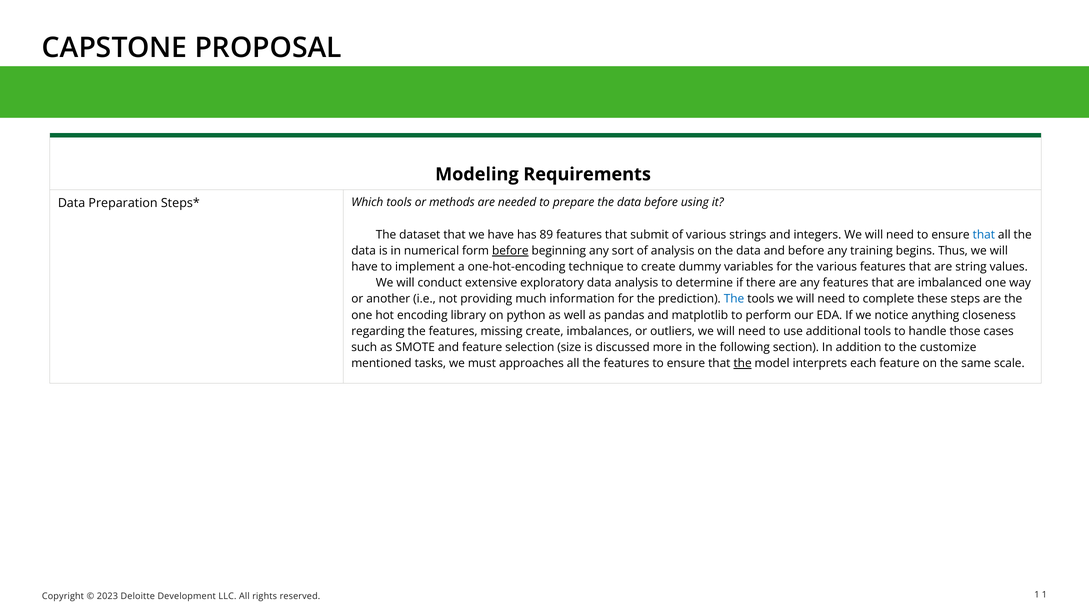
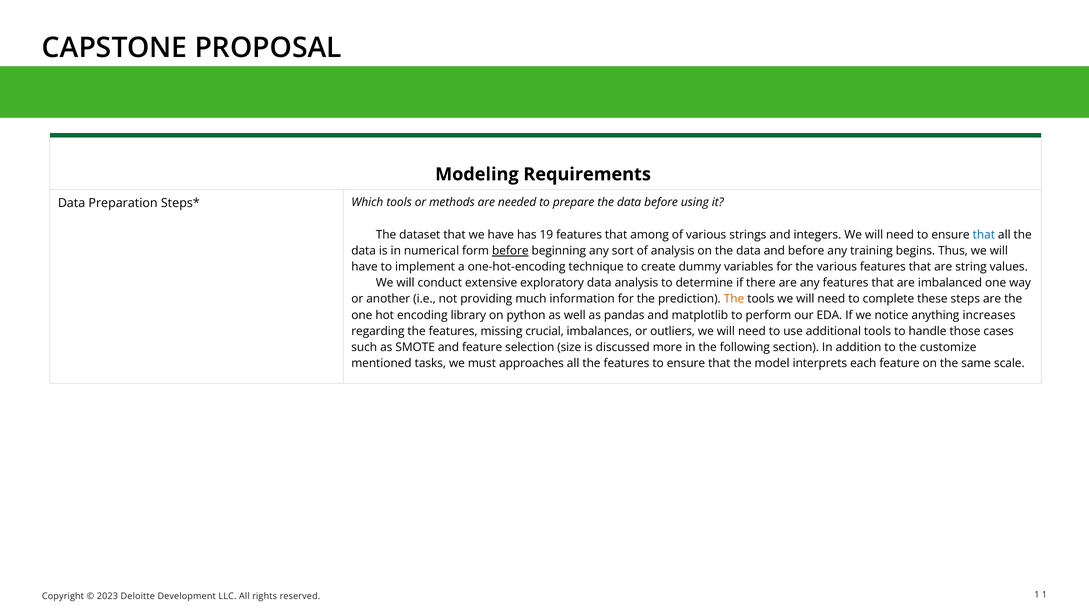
89: 89 -> 19
submit: submit -> among
The at (734, 299) colour: blue -> orange
closeness: closeness -> increases
missing create: create -> crucial
the at (743, 363) underline: present -> none
